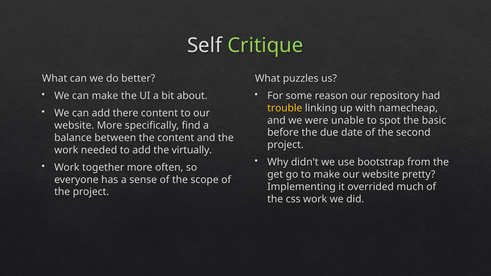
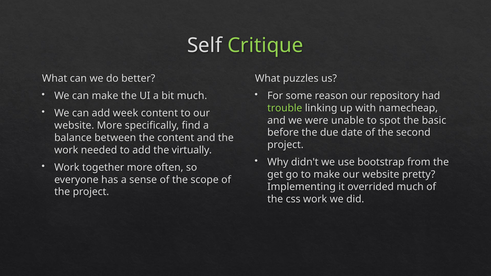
bit about: about -> much
trouble colour: yellow -> light green
there: there -> week
